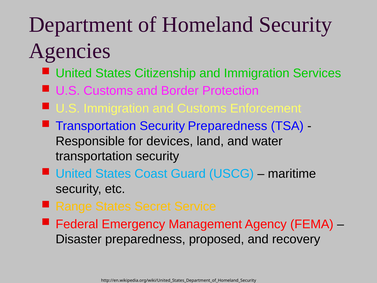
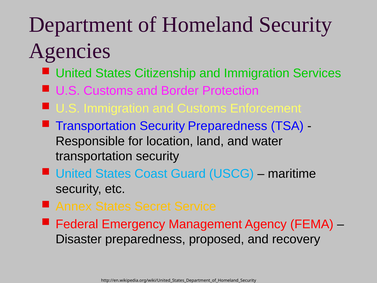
devices: devices -> location
Range: Range -> Annex
